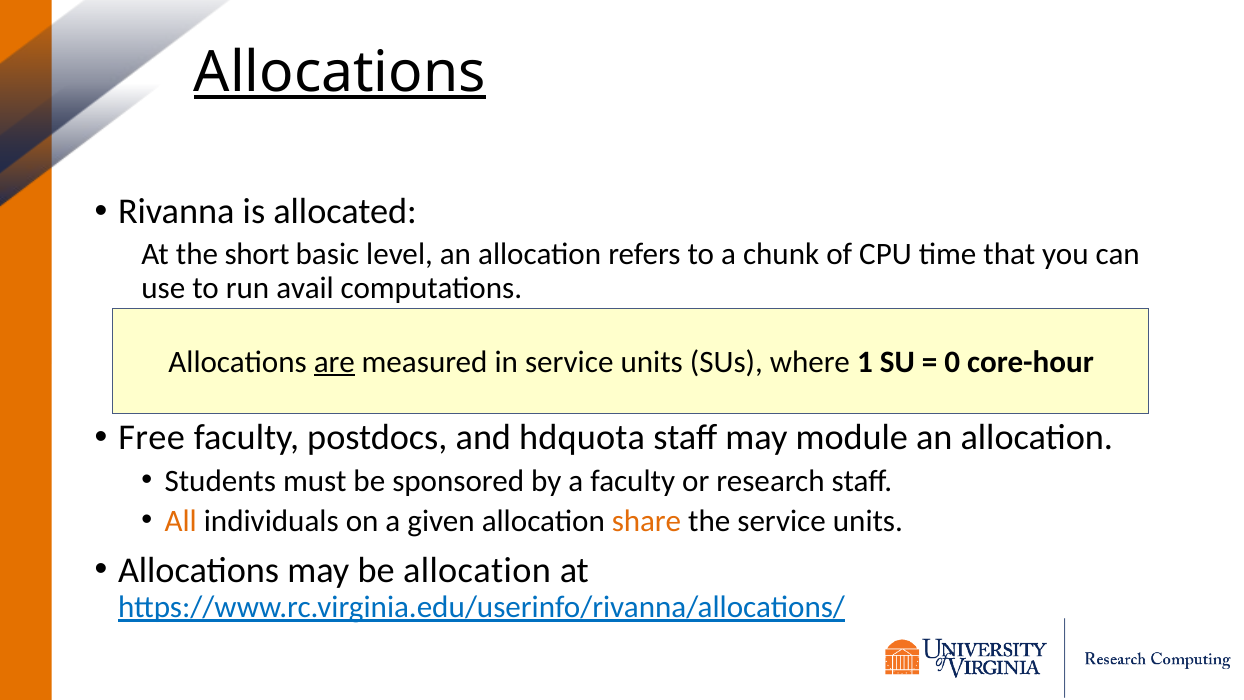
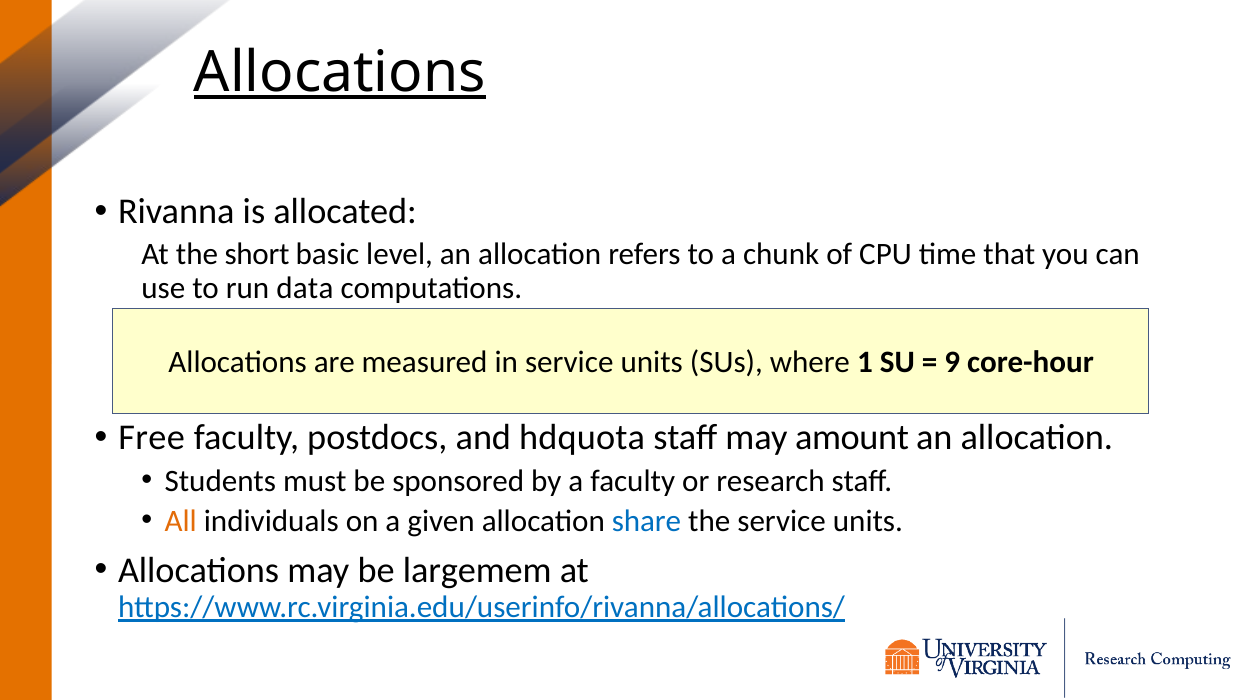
avail: avail -> data
are underline: present -> none
0: 0 -> 9
module: module -> amount
share colour: orange -> blue
be allocation: allocation -> largemem
